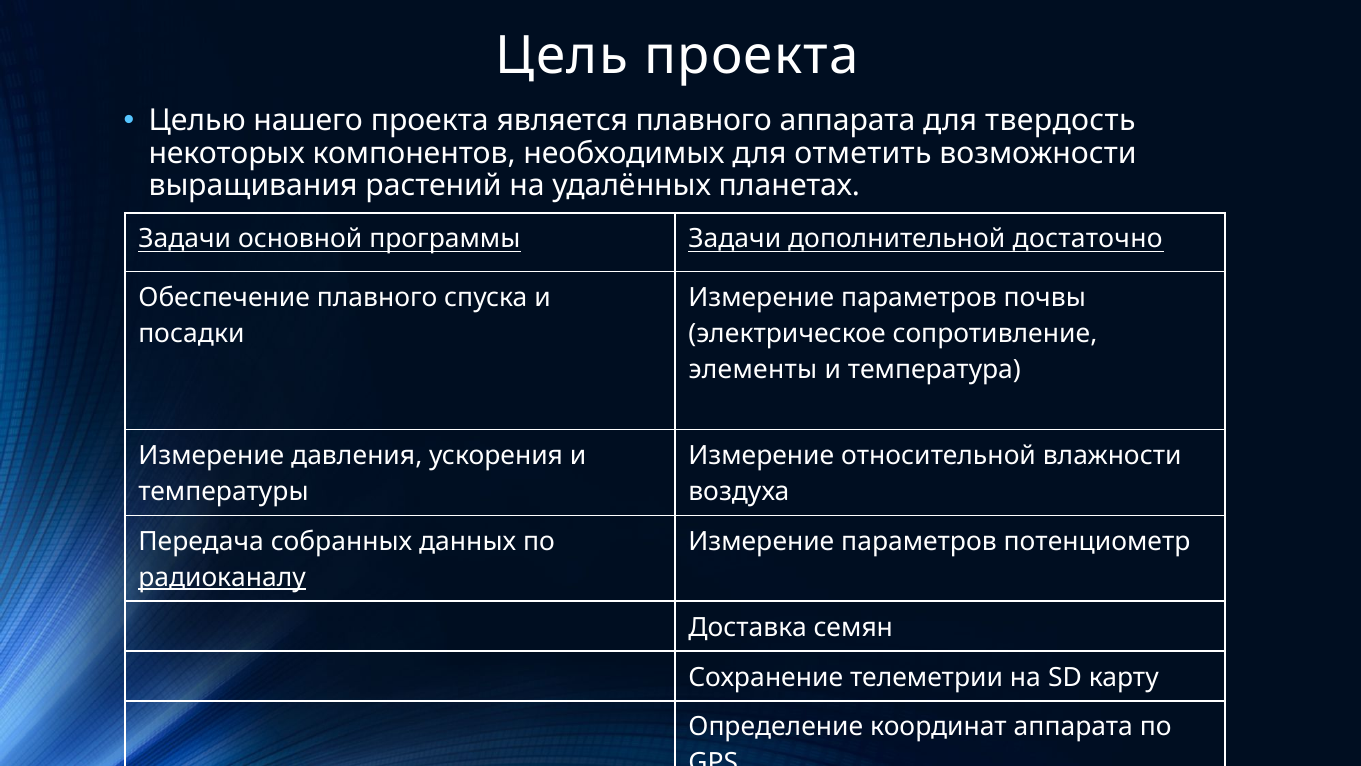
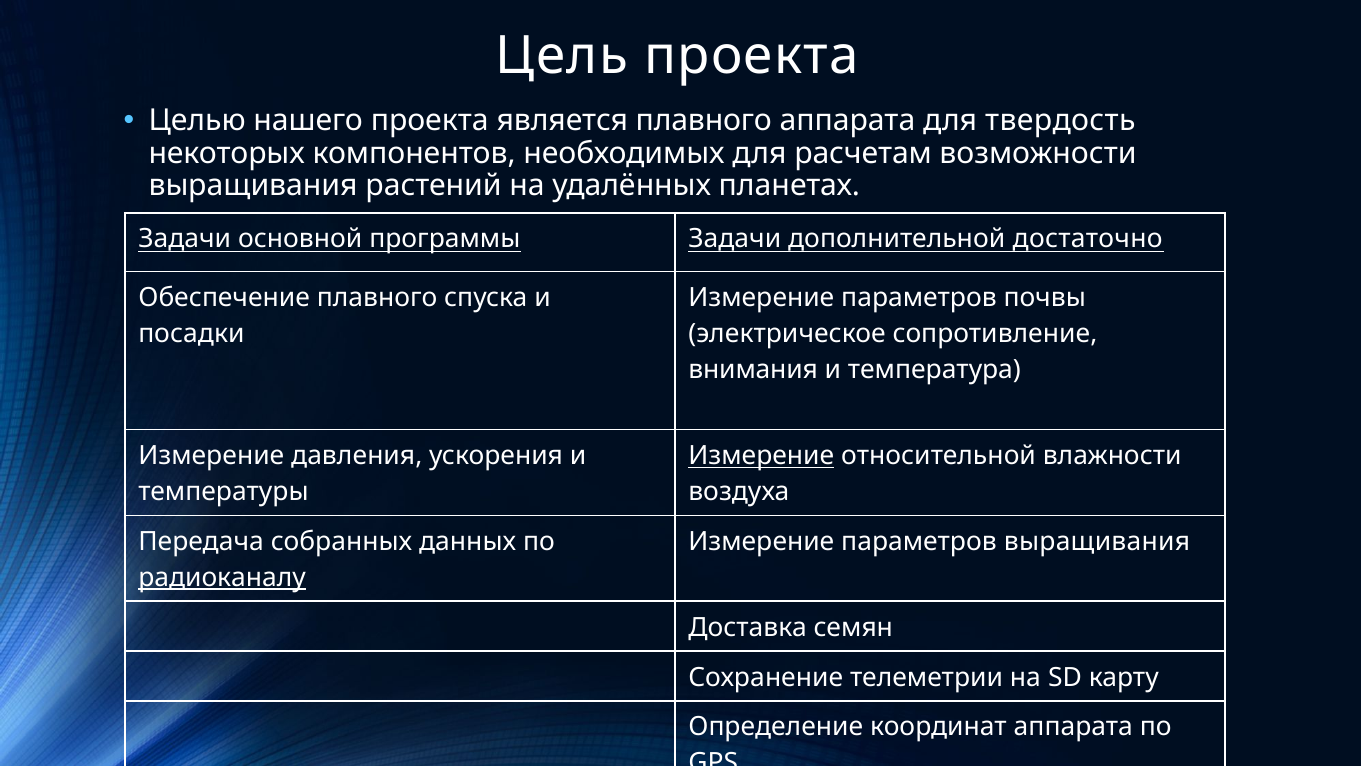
отметить: отметить -> расчетам
элементы: элементы -> внимания
Измерение at (761, 456) underline: none -> present
параметров потенциометр: потенциометр -> выращивания
